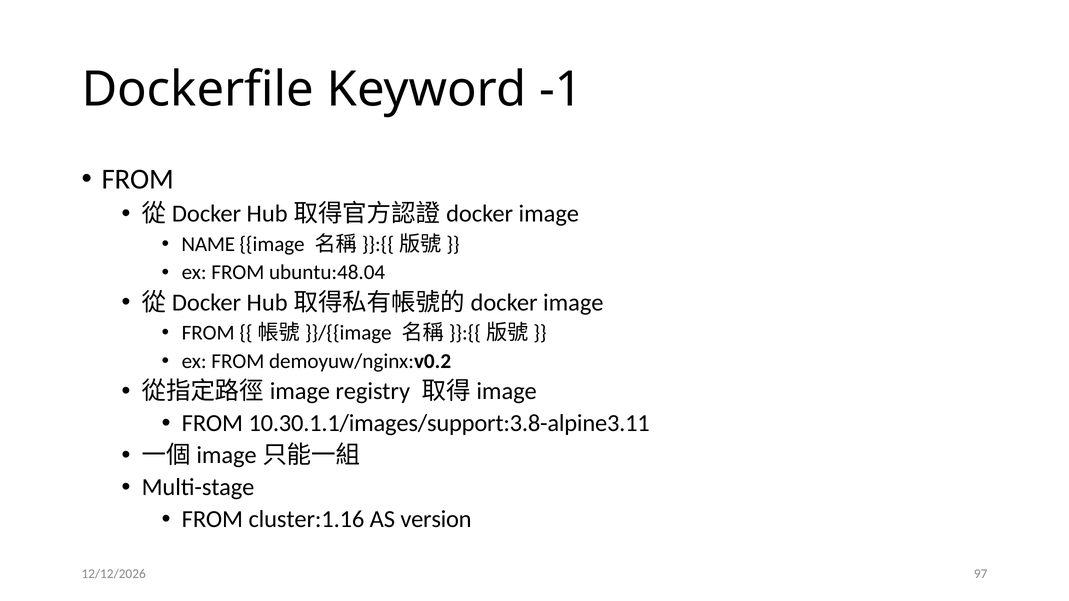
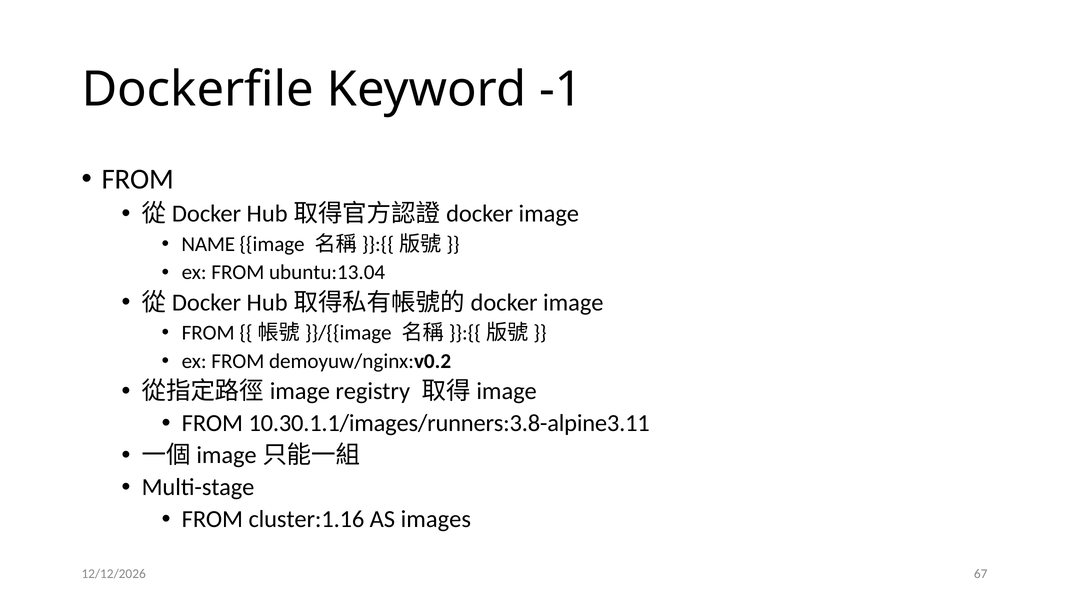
ubuntu:48.04: ubuntu:48.04 -> ubuntu:13.04
10.30.1.1/images/support:3.8-alpine3.11: 10.30.1.1/images/support:3.8-alpine3.11 -> 10.30.1.1/images/runners:3.8-alpine3.11
version: version -> images
97: 97 -> 67
